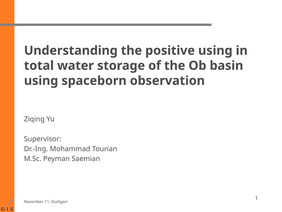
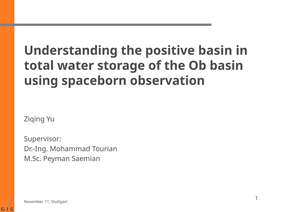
positive using: using -> basin
